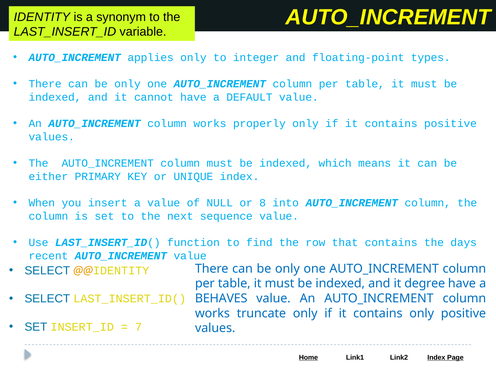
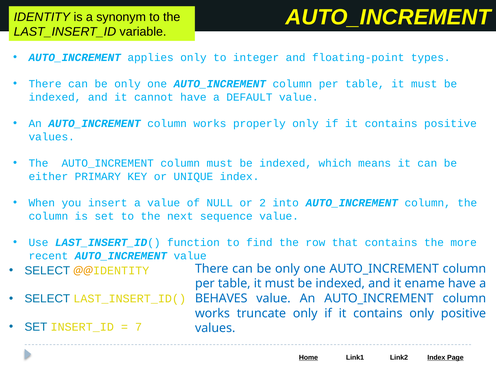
8: 8 -> 2
days: days -> more
degree: degree -> ename
